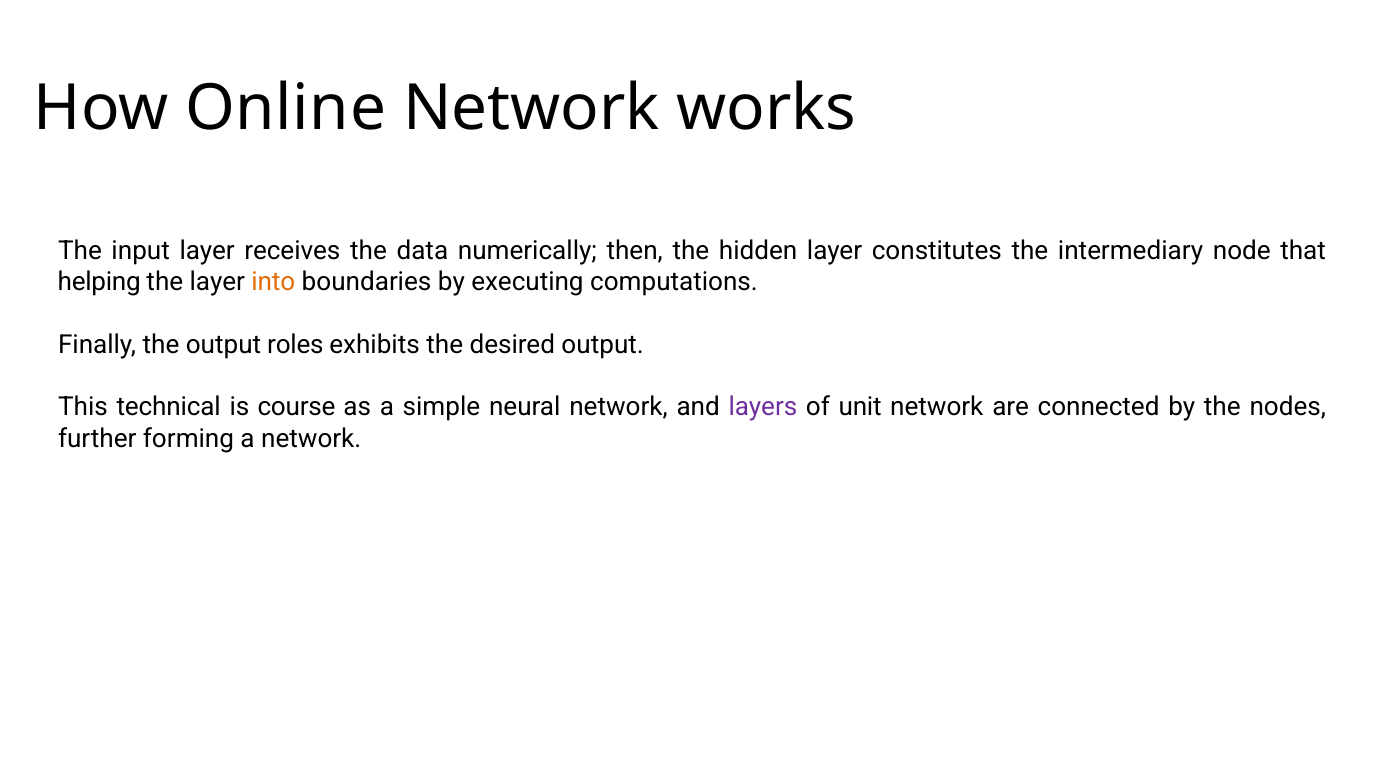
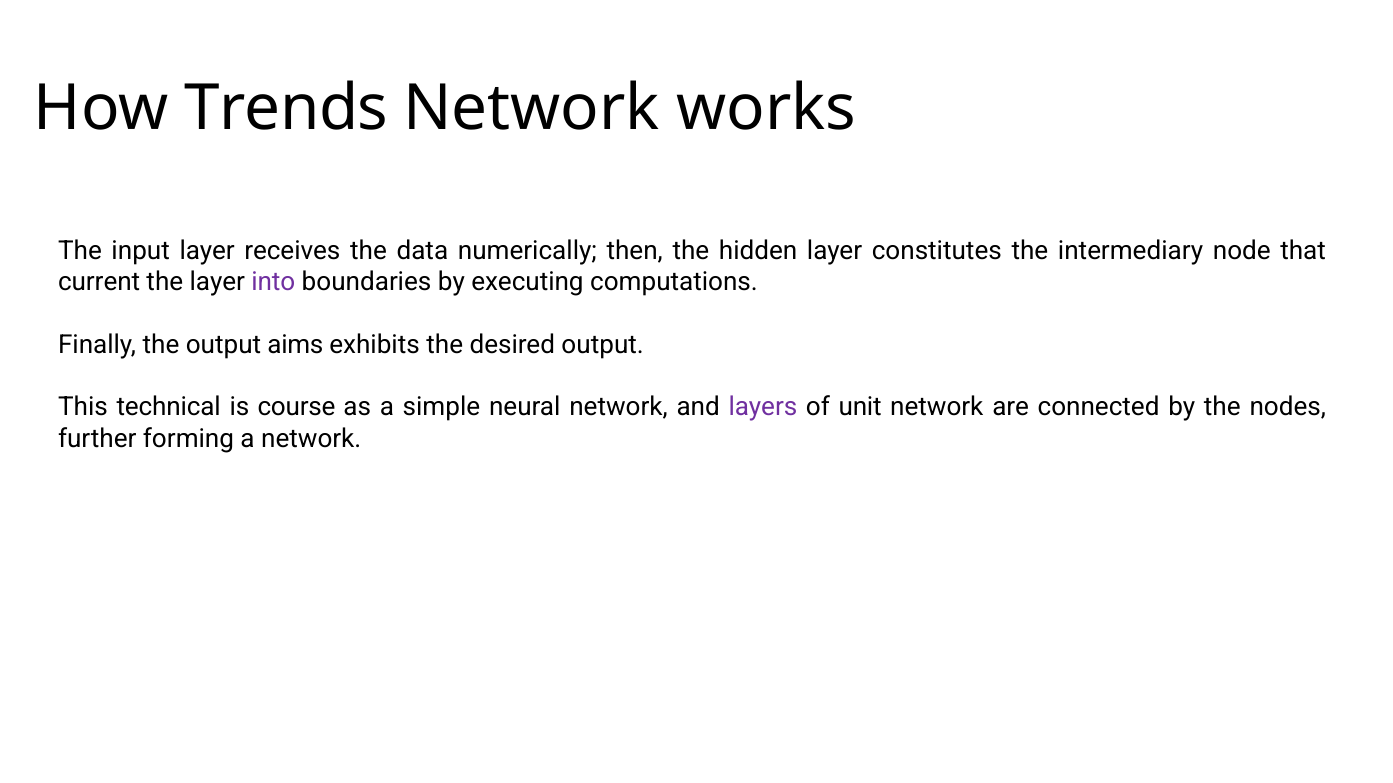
Online: Online -> Trends
helping: helping -> current
into colour: orange -> purple
roles: roles -> aims
